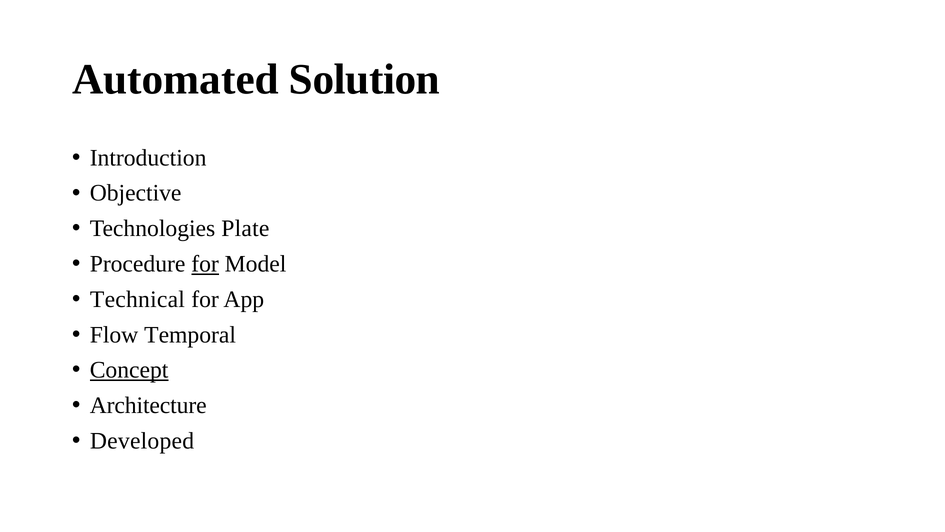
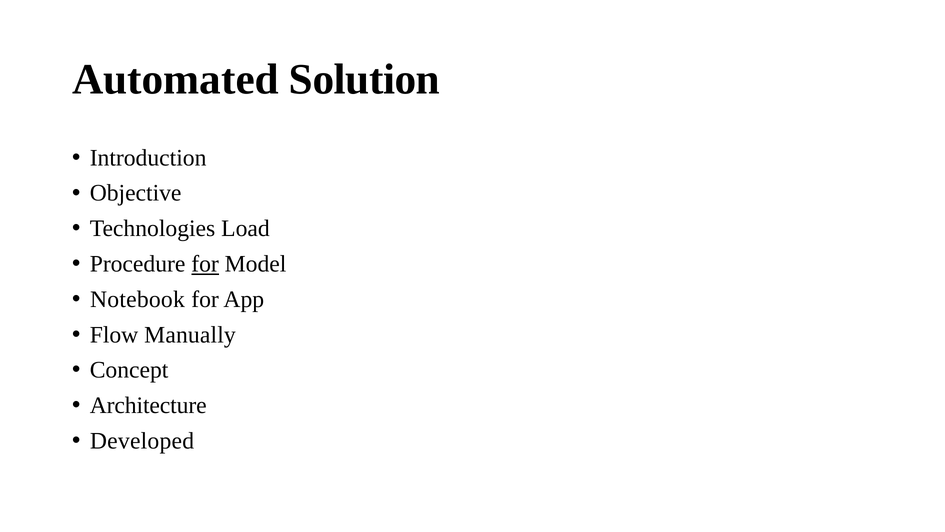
Plate: Plate -> Load
Technical: Technical -> Notebook
Temporal: Temporal -> Manually
Concept underline: present -> none
